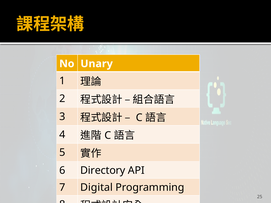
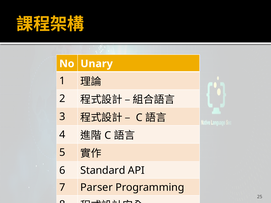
Directory: Directory -> Standard
Digital: Digital -> Parser
